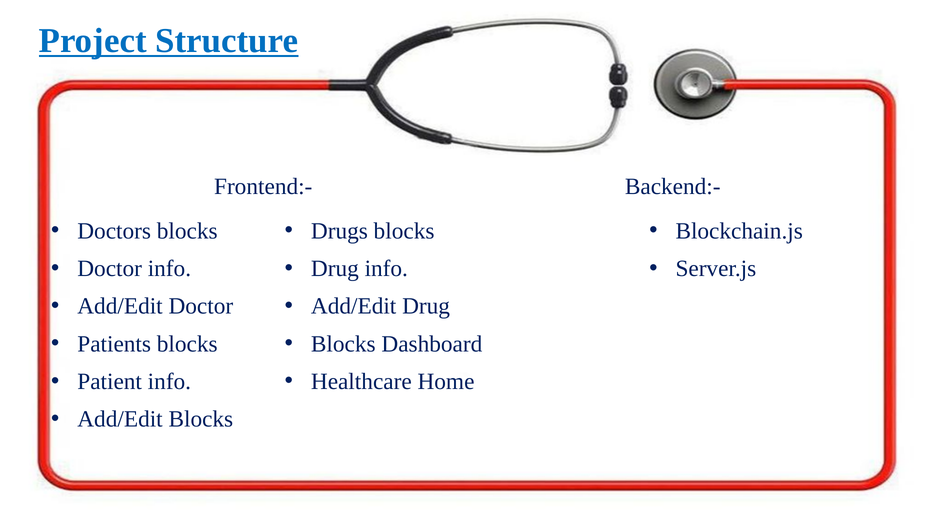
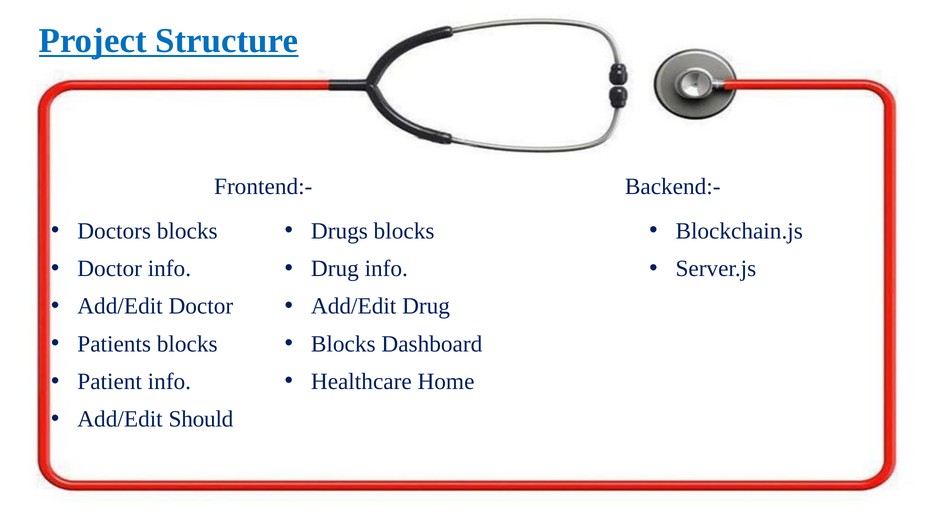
Add/Edit Blocks: Blocks -> Should
